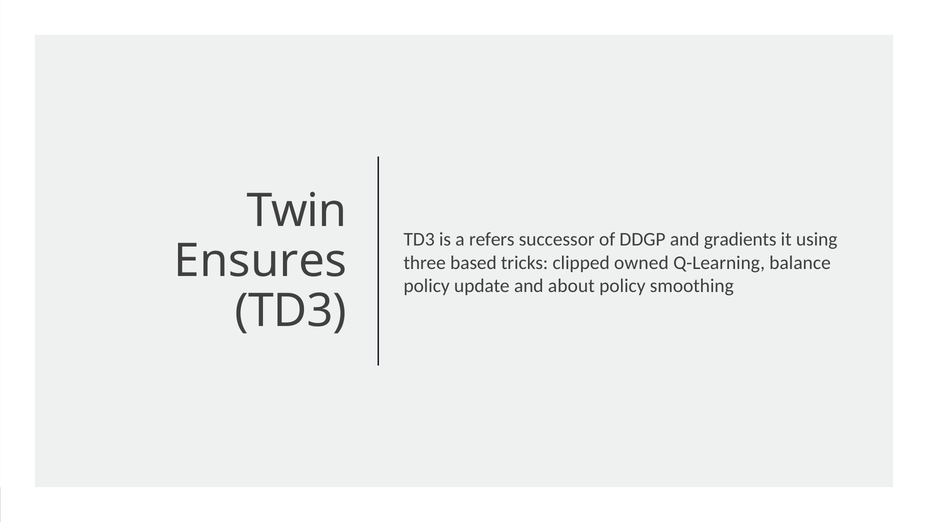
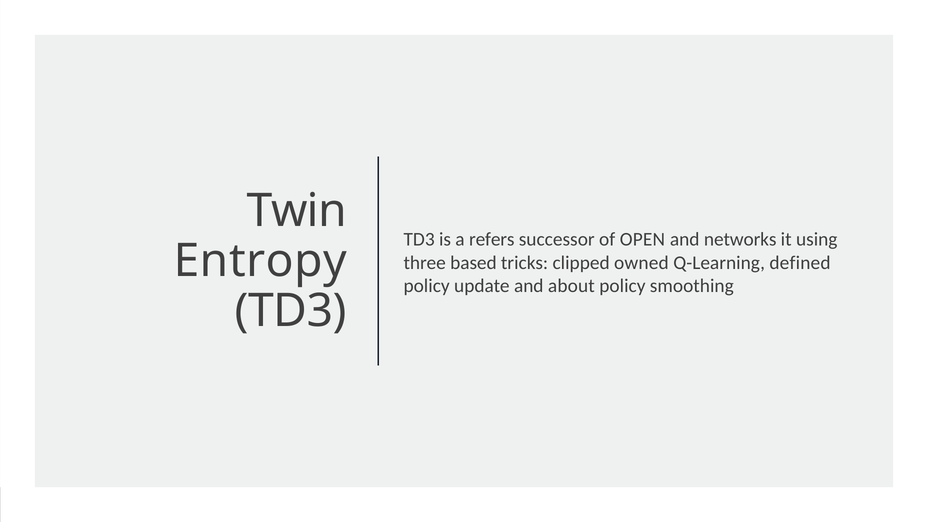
DDGP: DDGP -> OPEN
gradients: gradients -> networks
Ensures: Ensures -> Entropy
balance: balance -> defined
